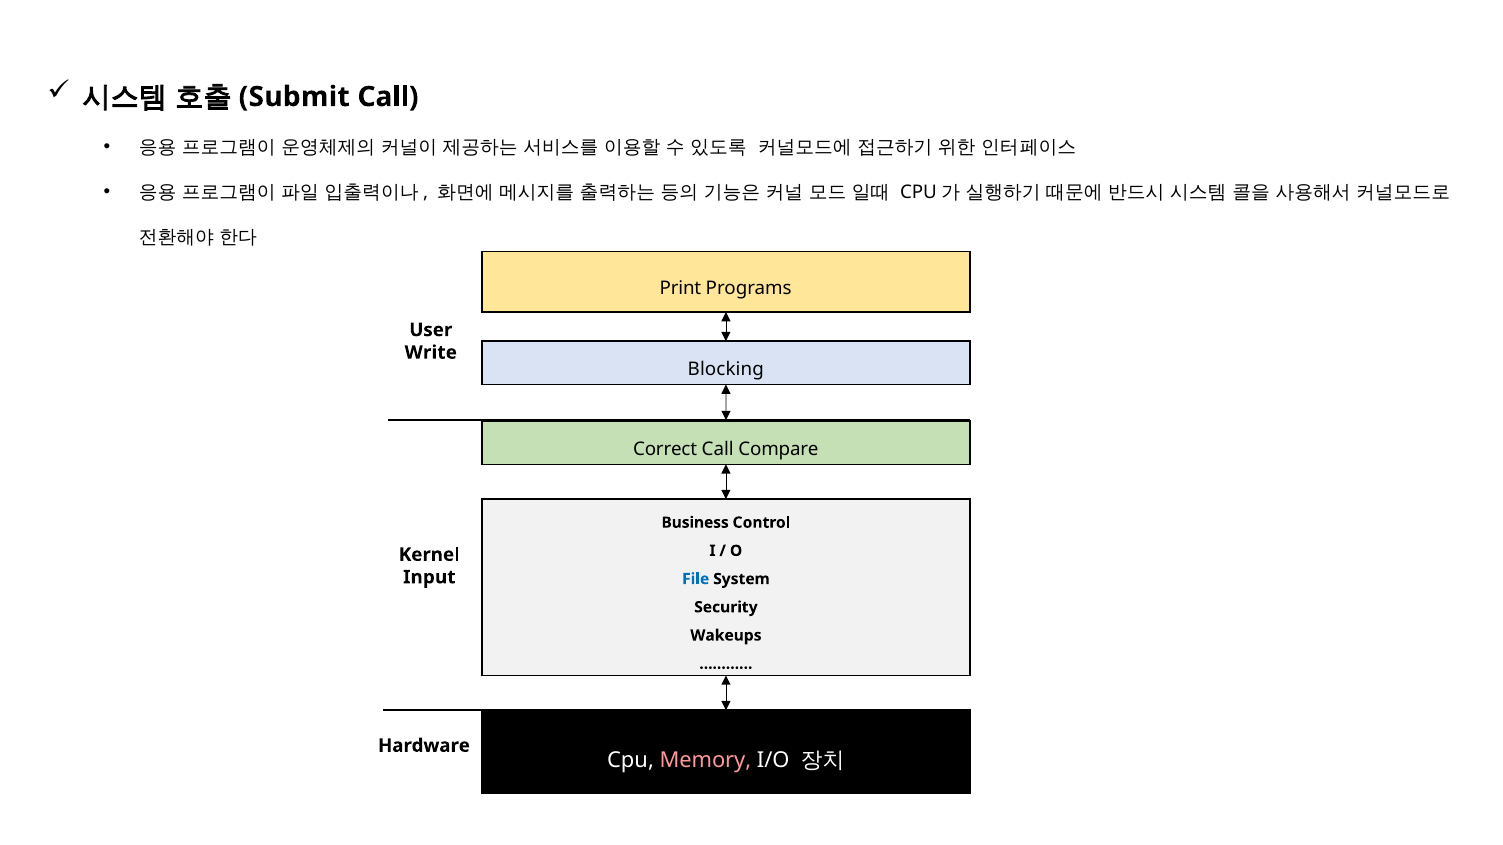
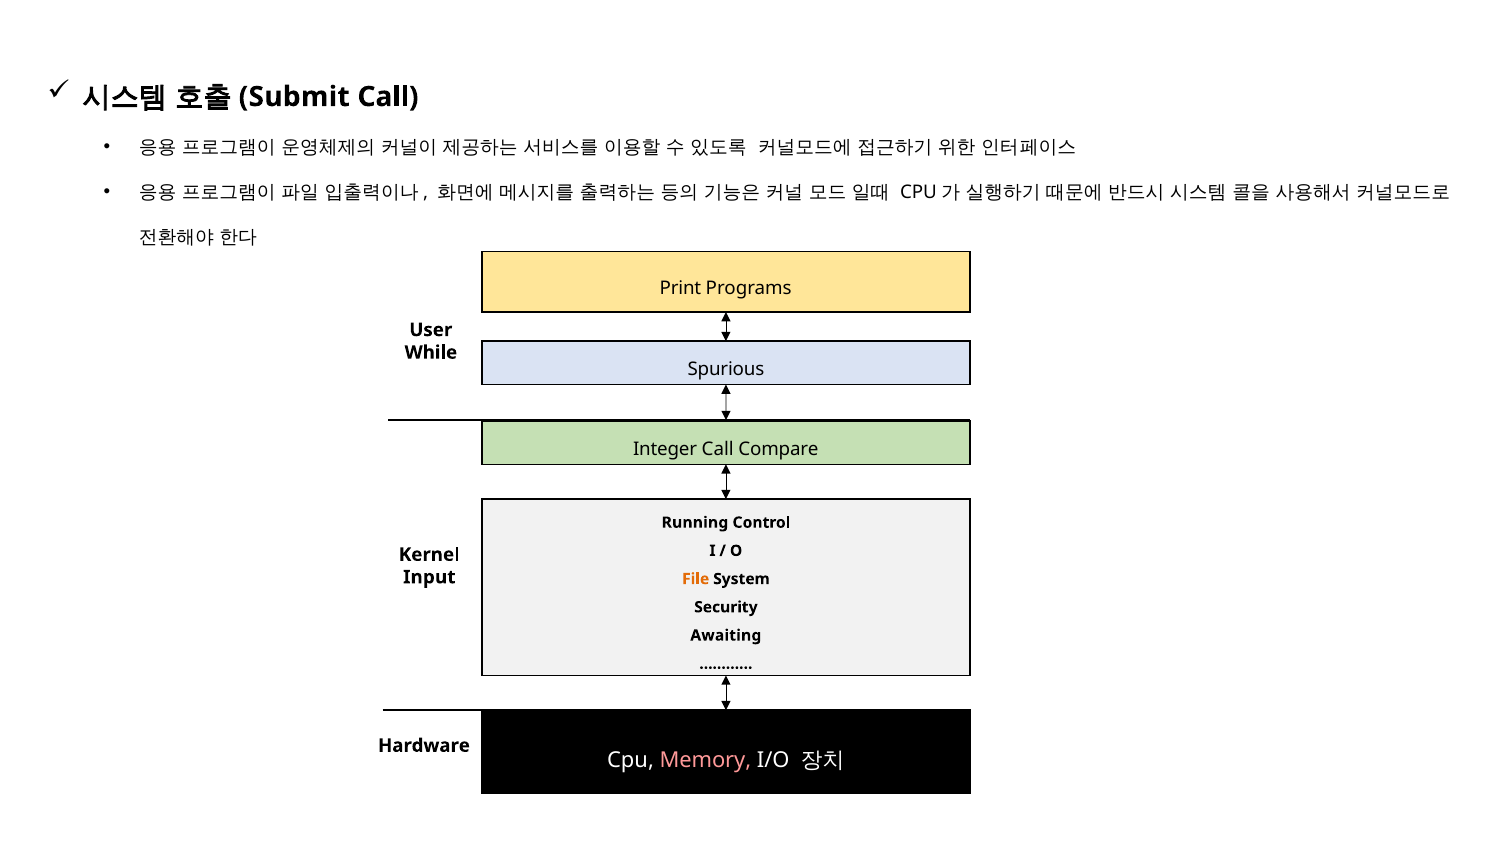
Write: Write -> While
Blocking: Blocking -> Spurious
Correct: Correct -> Integer
Business: Business -> Running
File colour: blue -> orange
Wakeups: Wakeups -> Awaiting
